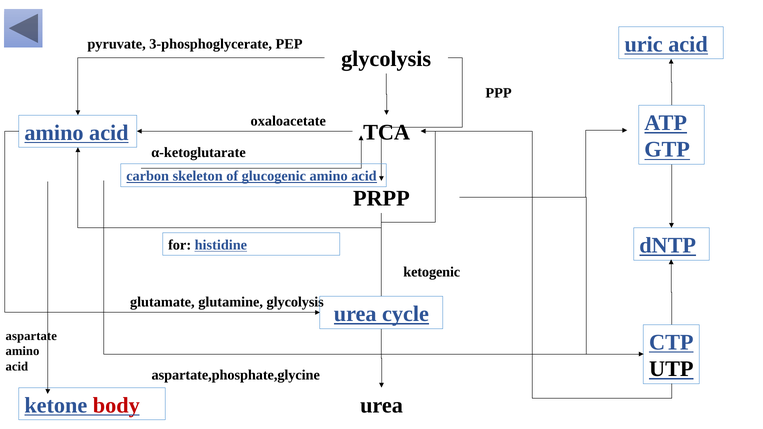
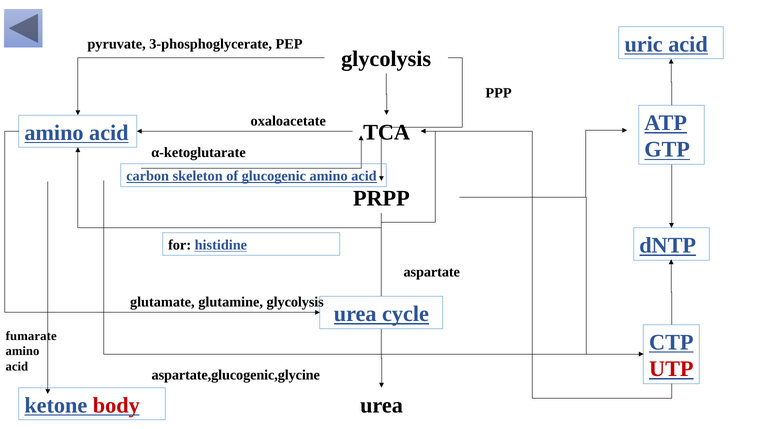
ketogenic: ketogenic -> aspartate
aspartate: aspartate -> fumarate
UTP colour: black -> red
aspartate,phosphate,glycine: aspartate,phosphate,glycine -> aspartate,glucogenic,glycine
